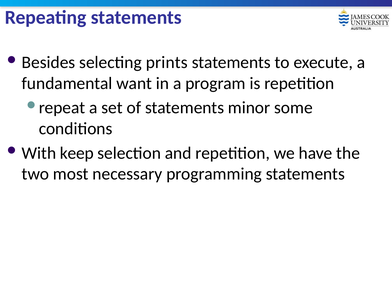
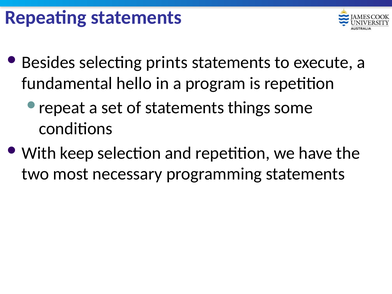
want: want -> hello
minor: minor -> things
